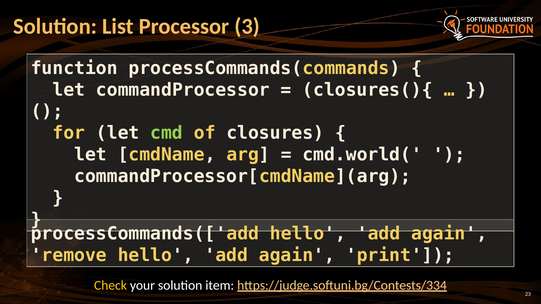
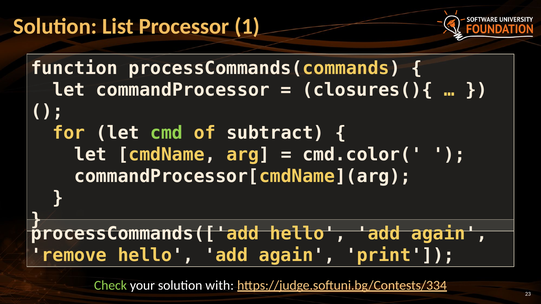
3: 3 -> 1
closures: closures -> subtract
cmd.world(: cmd.world( -> cmd.color(
Check colour: yellow -> light green
item: item -> with
